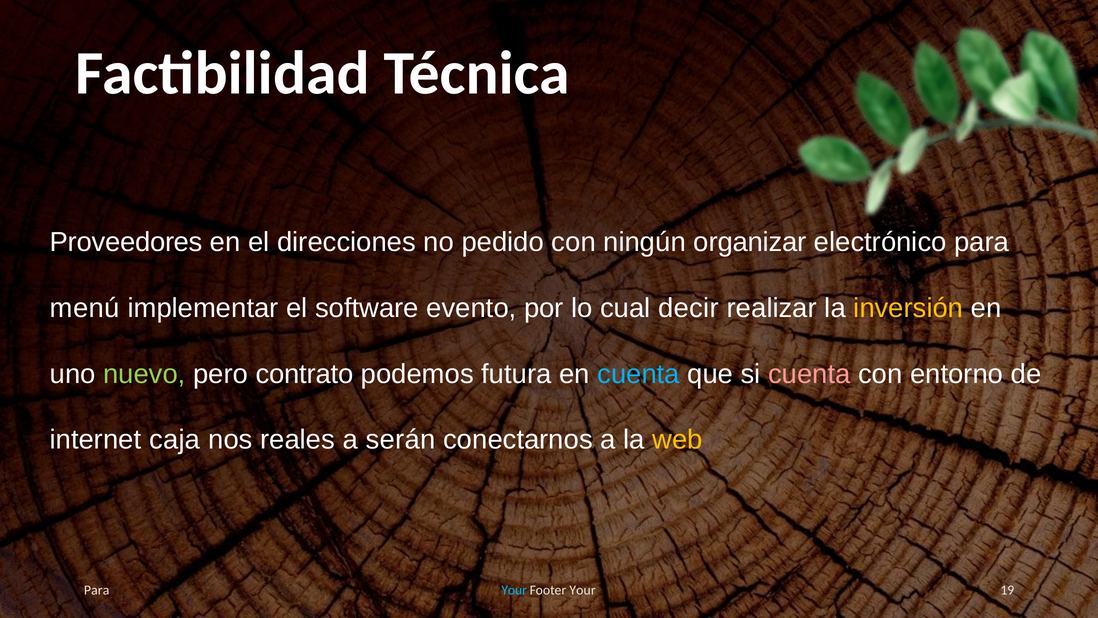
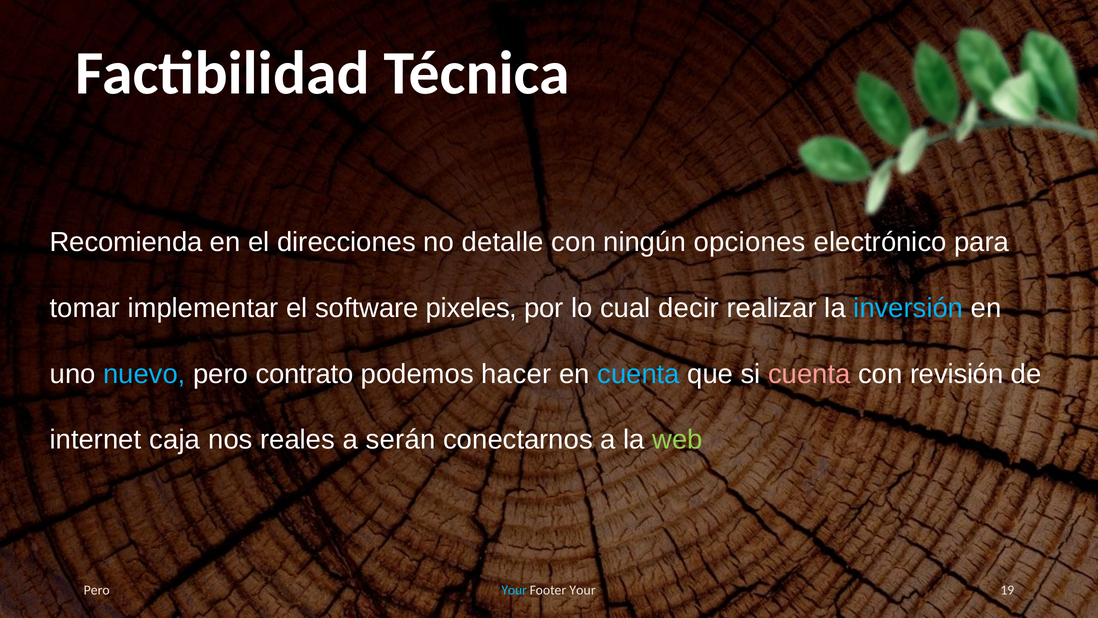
Proveedores: Proveedores -> Recomienda
pedido: pedido -> detalle
organizar: organizar -> opciones
menú: menú -> tomar
evento: evento -> pixeles
inversión colour: yellow -> light blue
nuevo colour: light green -> light blue
futura: futura -> hacer
entorno: entorno -> revisión
web colour: yellow -> light green
Para at (97, 590): Para -> Pero
